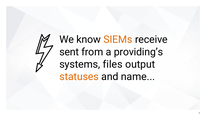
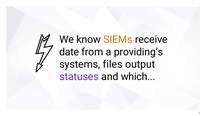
sent: sent -> date
statuses colour: orange -> purple
name: name -> which
